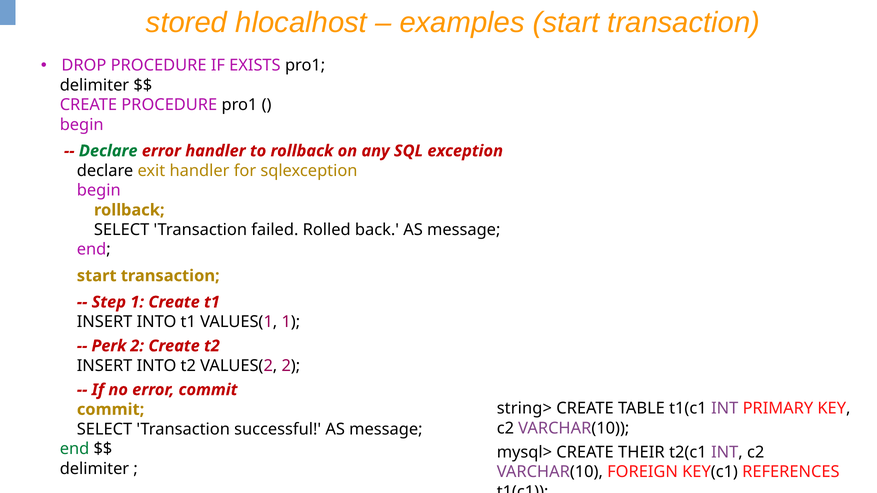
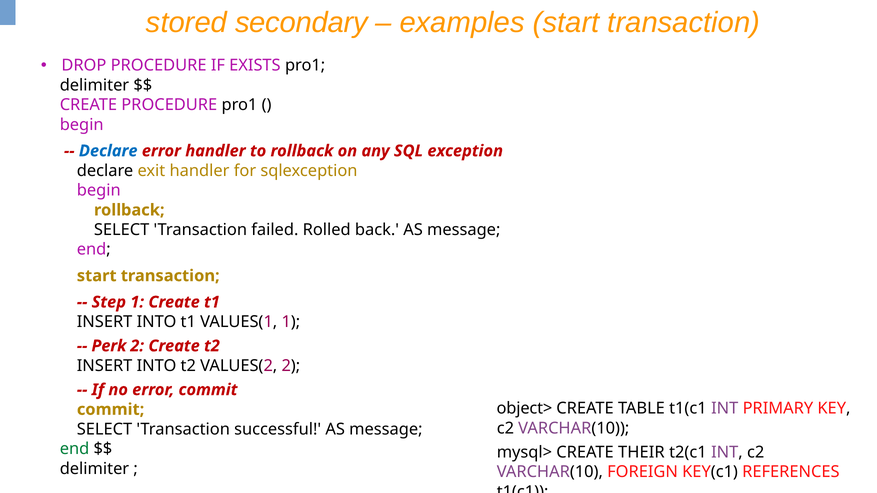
hlocalhost: hlocalhost -> secondary
Declare at (108, 151) colour: green -> blue
string>: string> -> object>
